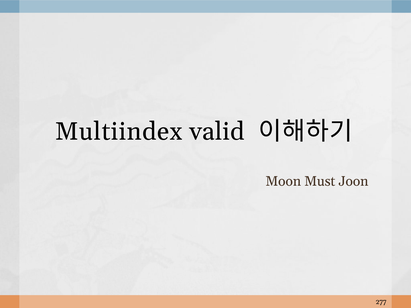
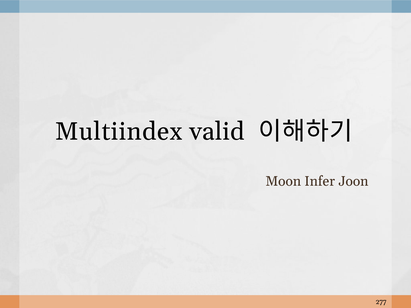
Must: Must -> Infer
